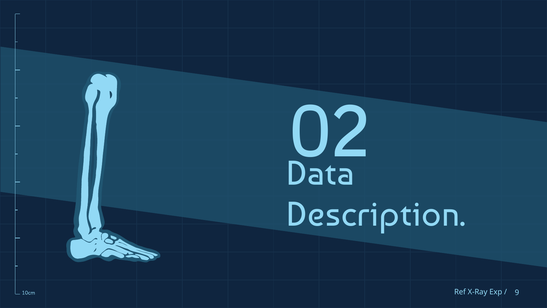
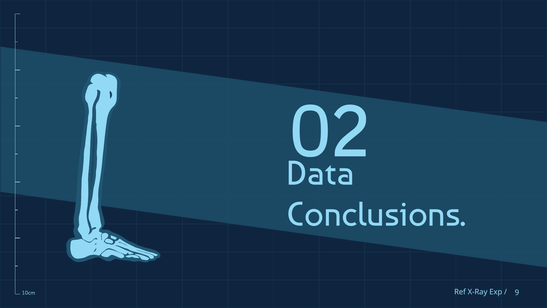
Description: Description -> Conclusions
